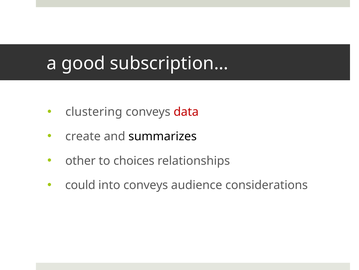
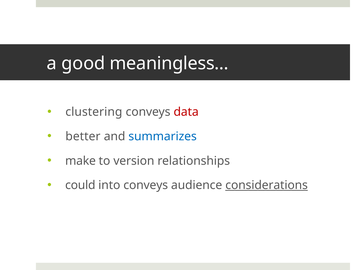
subscription…: subscription… -> meaningless…
create: create -> better
summarizes colour: black -> blue
other: other -> make
choices: choices -> version
considerations underline: none -> present
